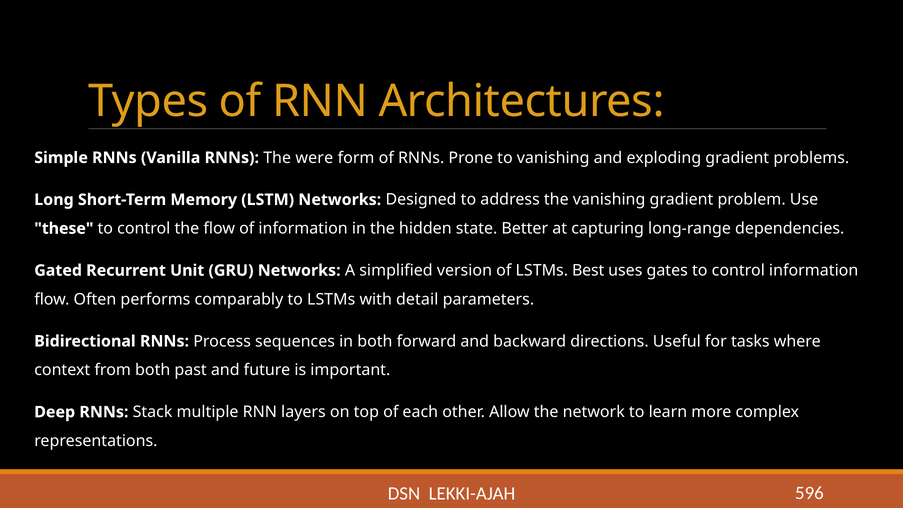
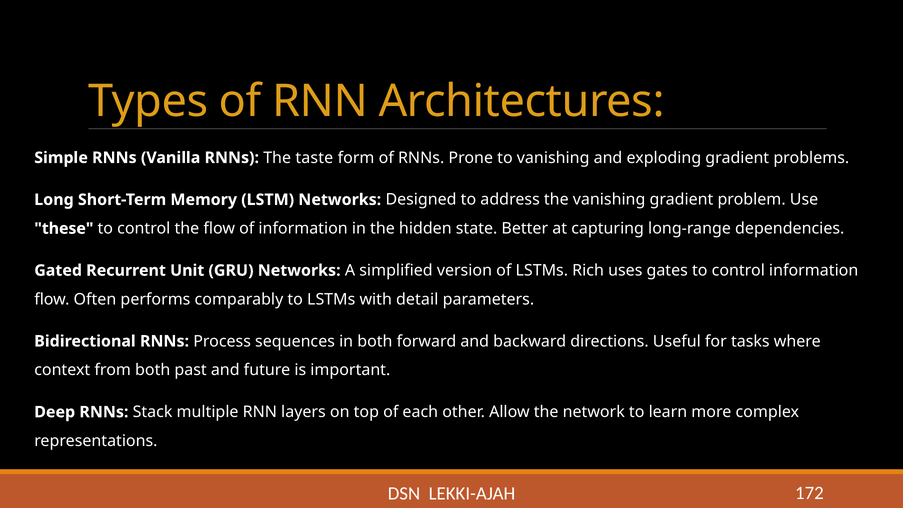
were: were -> taste
Best: Best -> Rich
596: 596 -> 172
